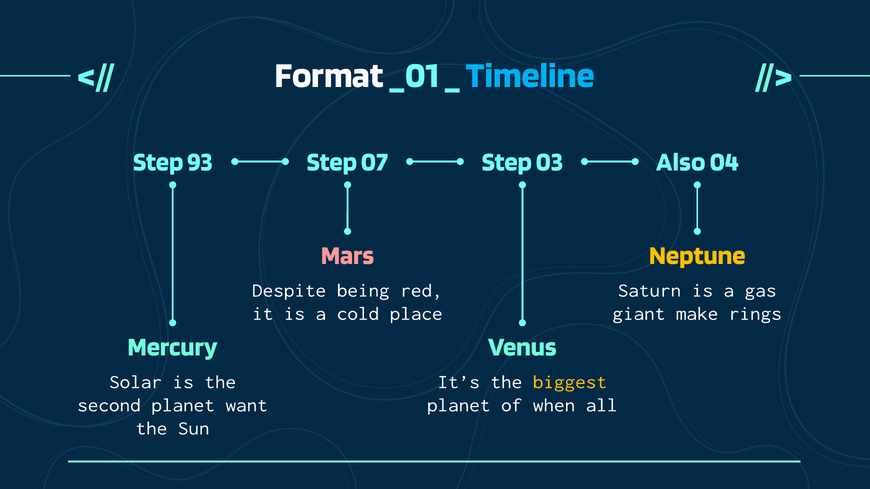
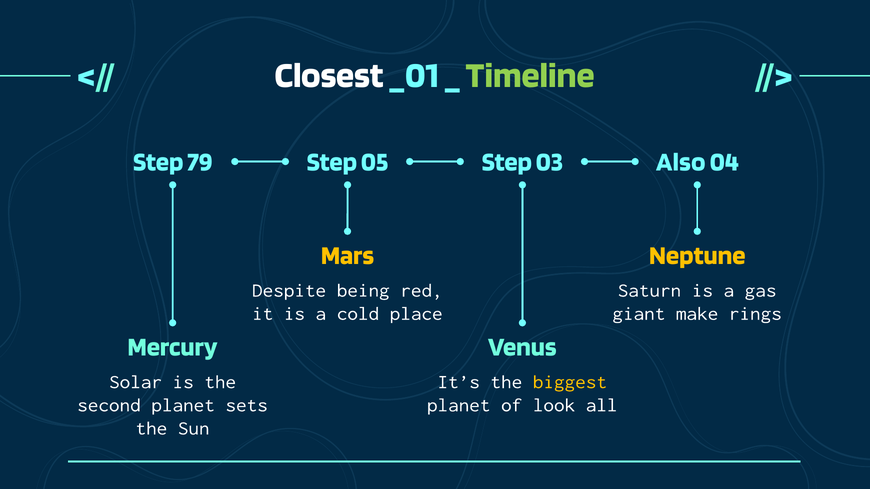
Format: Format -> Closest
Timeline colour: light blue -> light green
93: 93 -> 79
07: 07 -> 05
Mars colour: pink -> yellow
want: want -> sets
when: when -> look
